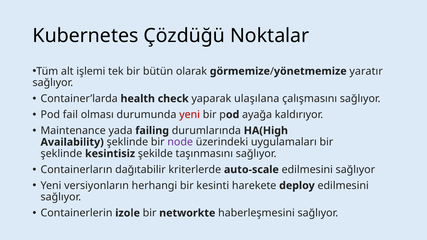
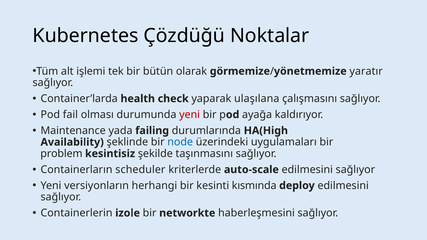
node colour: purple -> blue
şeklinde at (61, 154): şeklinde -> problem
dağıtabilir: dağıtabilir -> scheduler
harekete: harekete -> kısmında
